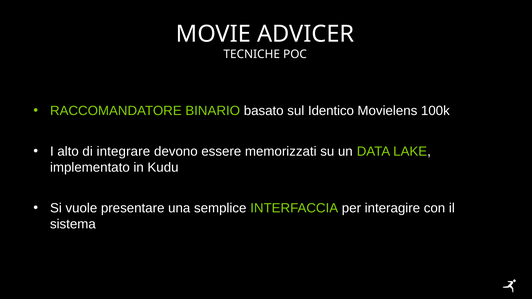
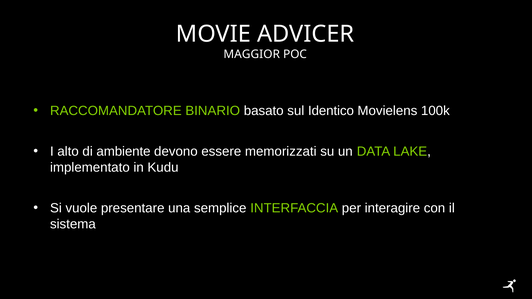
TECNICHE: TECNICHE -> MAGGIOR
integrare: integrare -> ambiente
